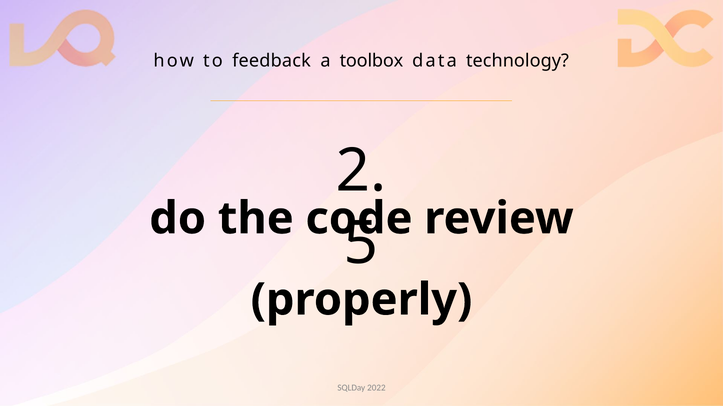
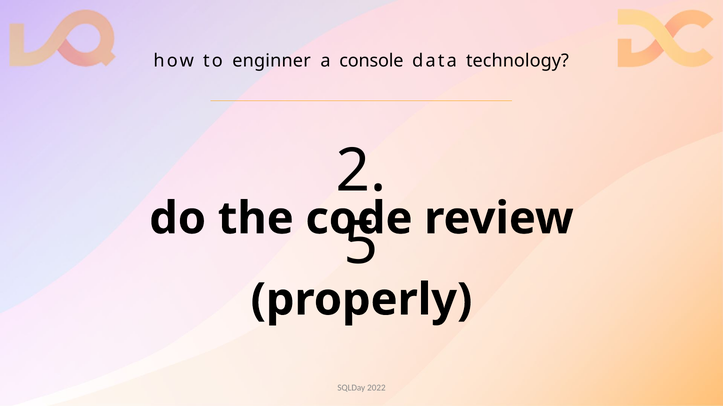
feedback: feedback -> enginner
toolbox: toolbox -> console
